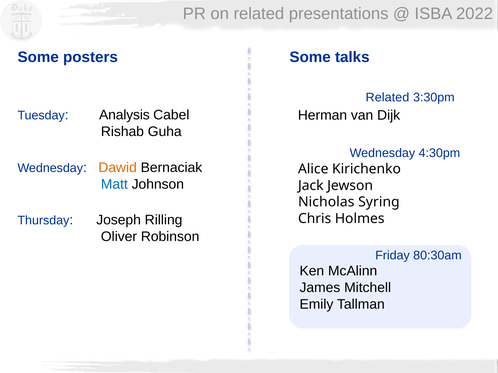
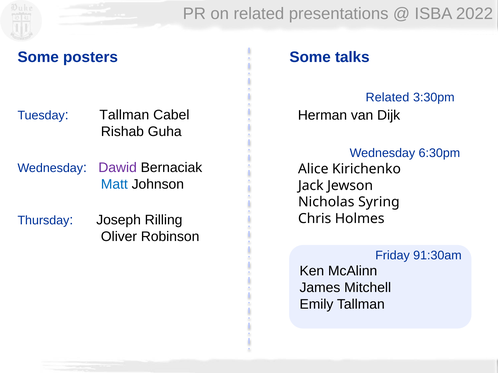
Tuesday Analysis: Analysis -> Tallman
4:30pm: 4:30pm -> 6:30pm
Dawid colour: orange -> purple
80:30am: 80:30am -> 91:30am
